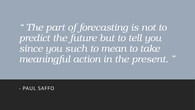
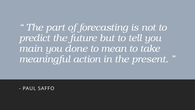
since: since -> main
such: such -> done
